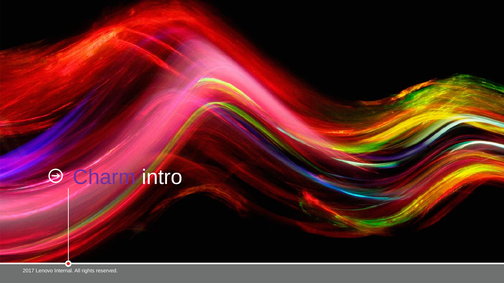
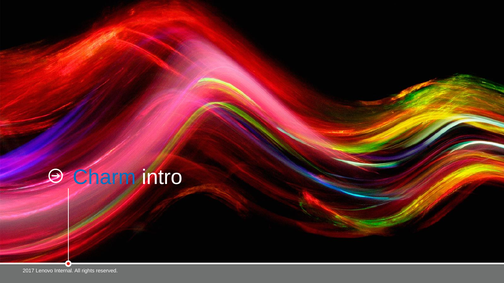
Charm colour: purple -> blue
